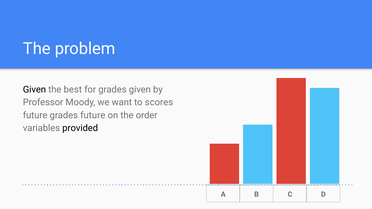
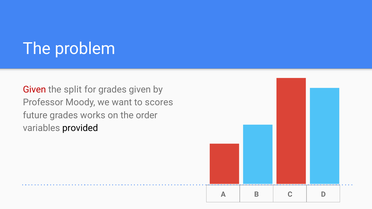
Given at (34, 90) colour: black -> red
best: best -> split
grades future: future -> works
